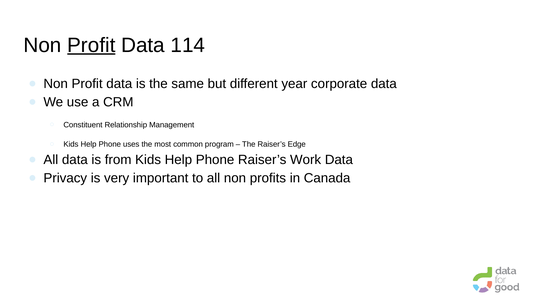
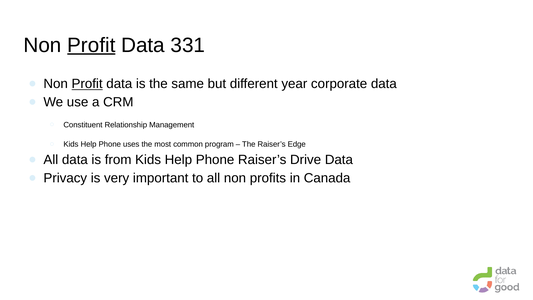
114: 114 -> 331
Profit at (87, 84) underline: none -> present
Work: Work -> Drive
